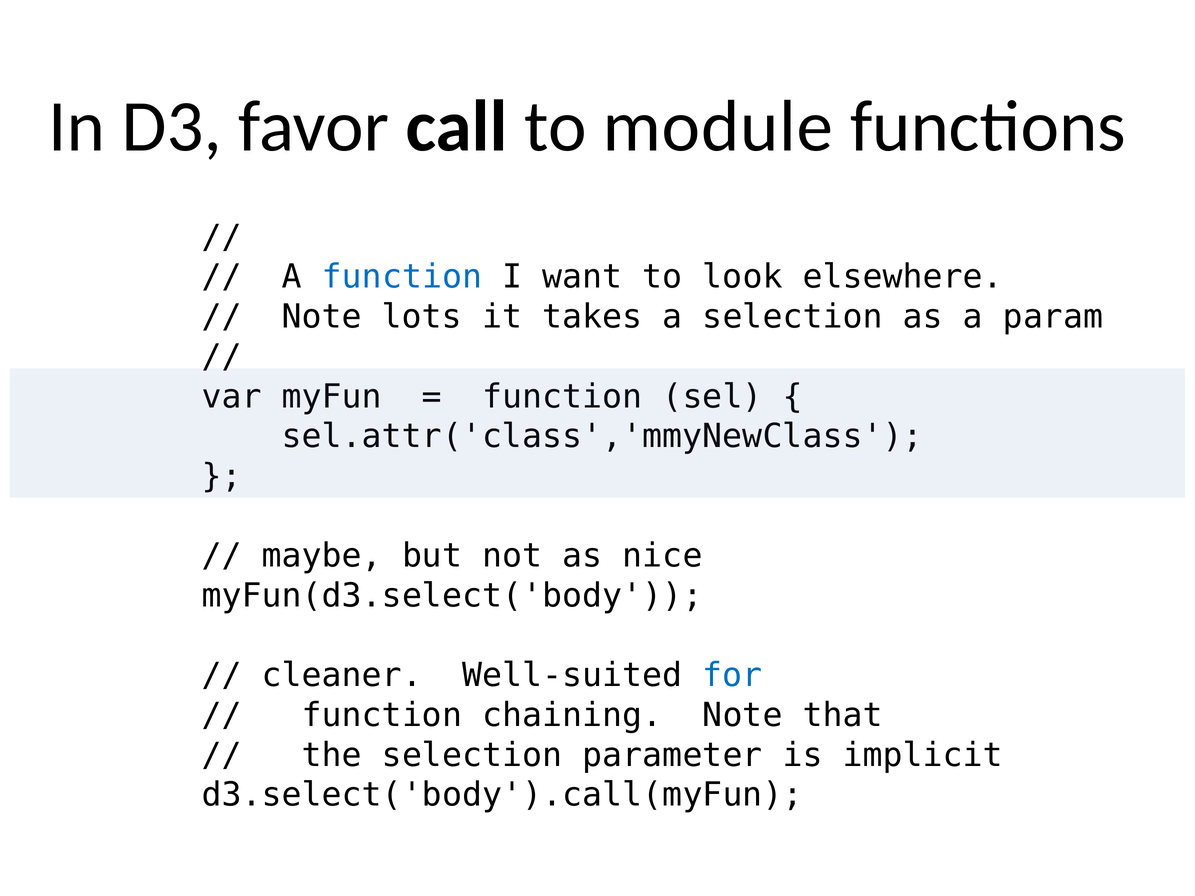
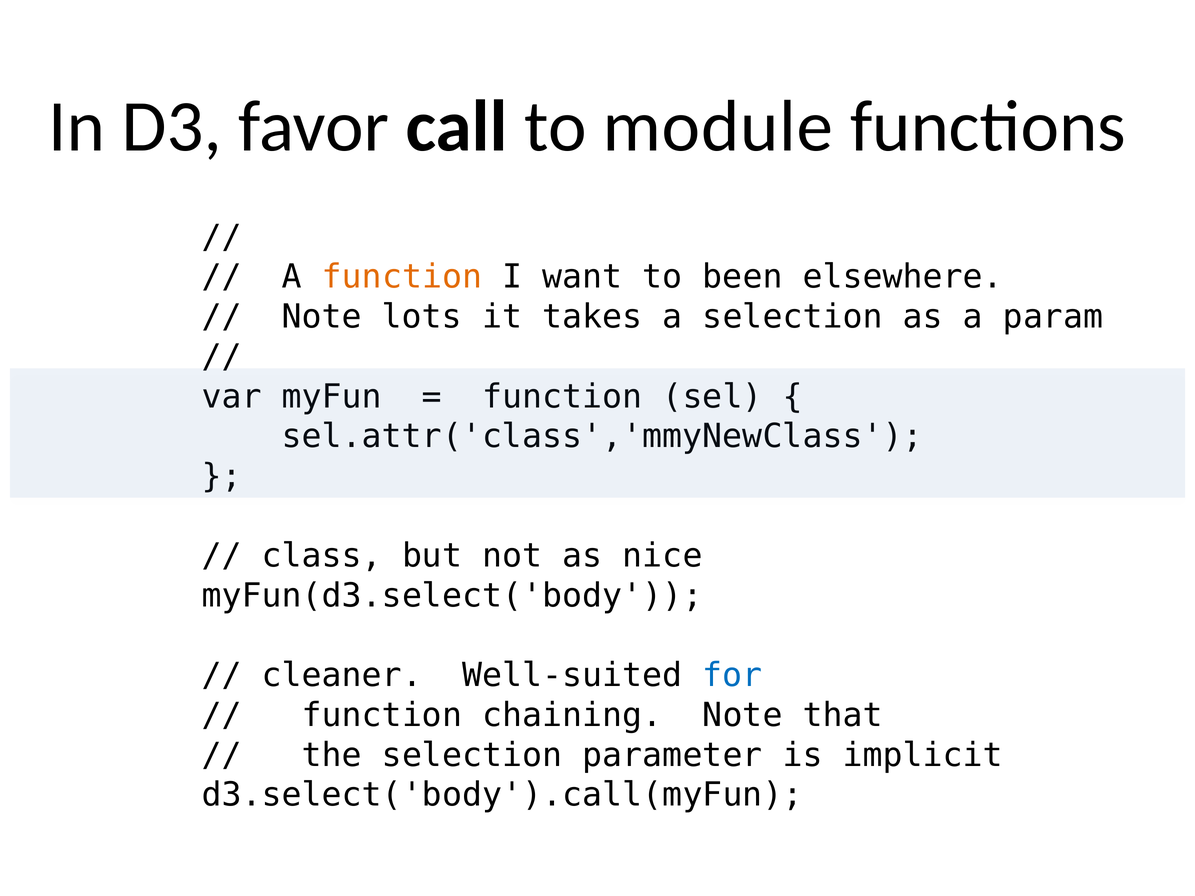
function at (402, 277) colour: blue -> orange
look: look -> been
maybe: maybe -> class
